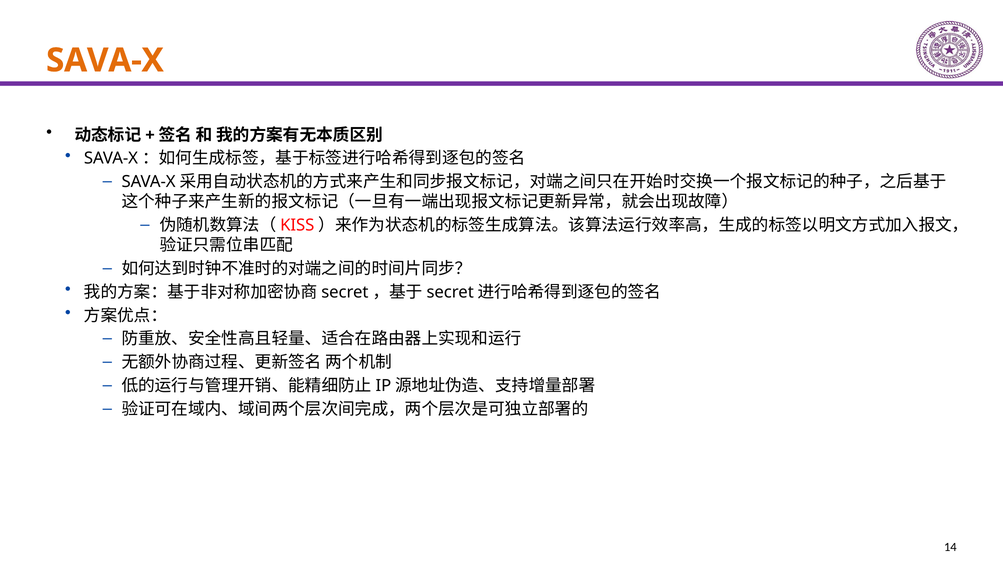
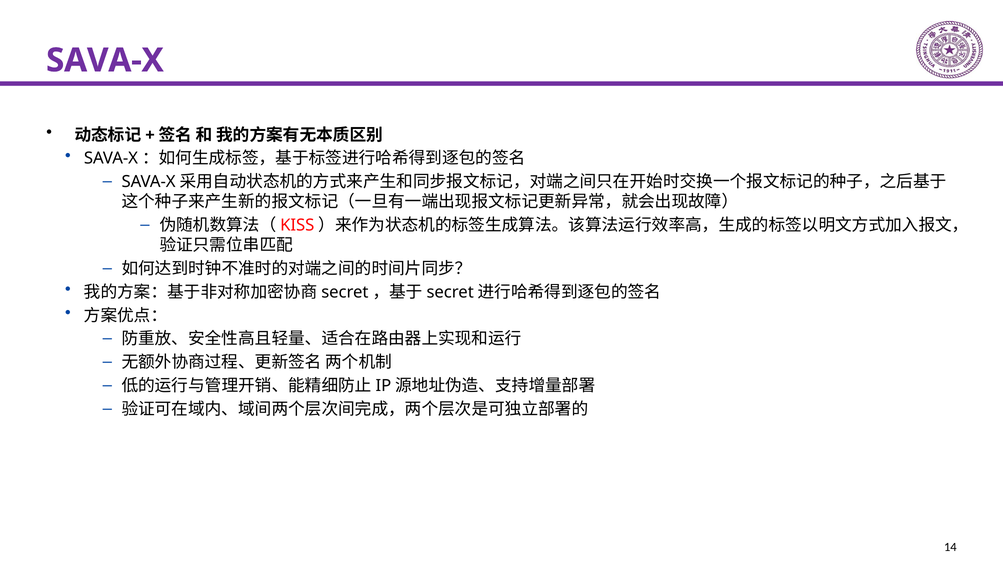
SAVA-X colour: orange -> purple
